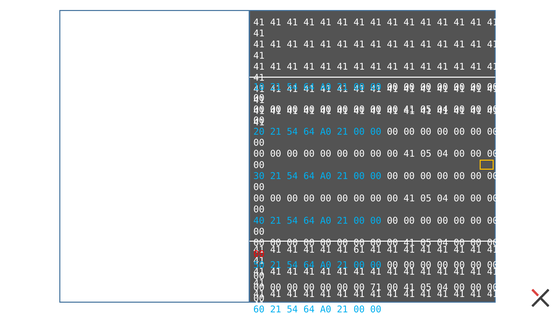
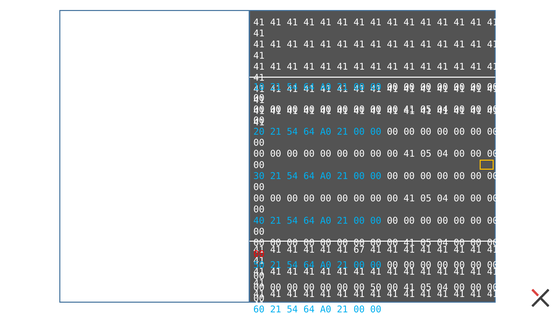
61: 61 -> 67
71 at (376, 287): 71 -> 50
